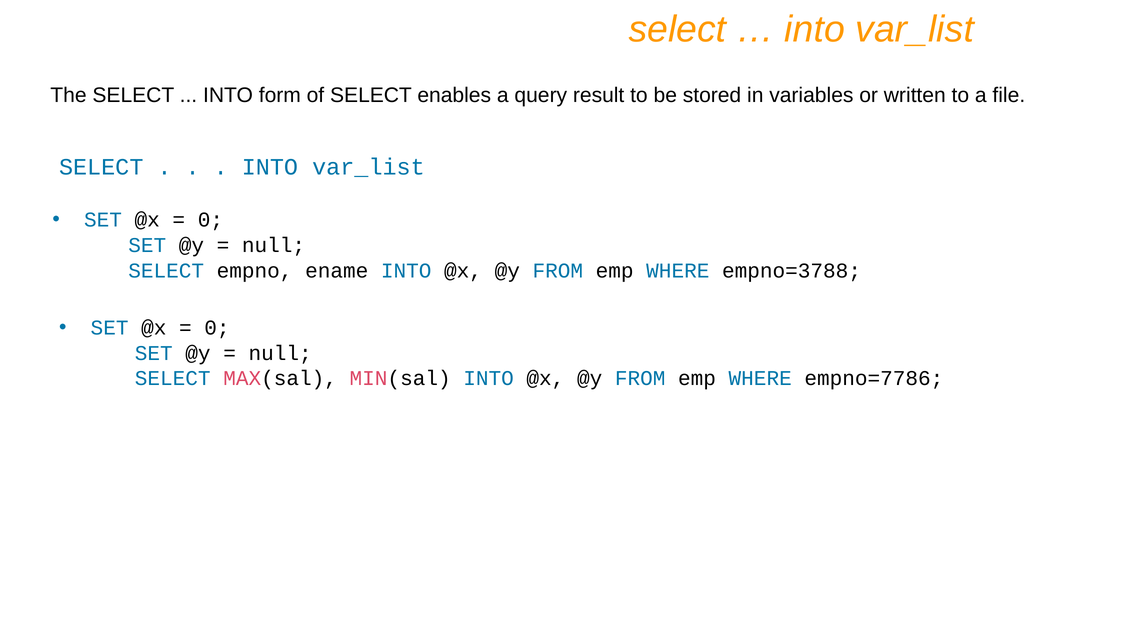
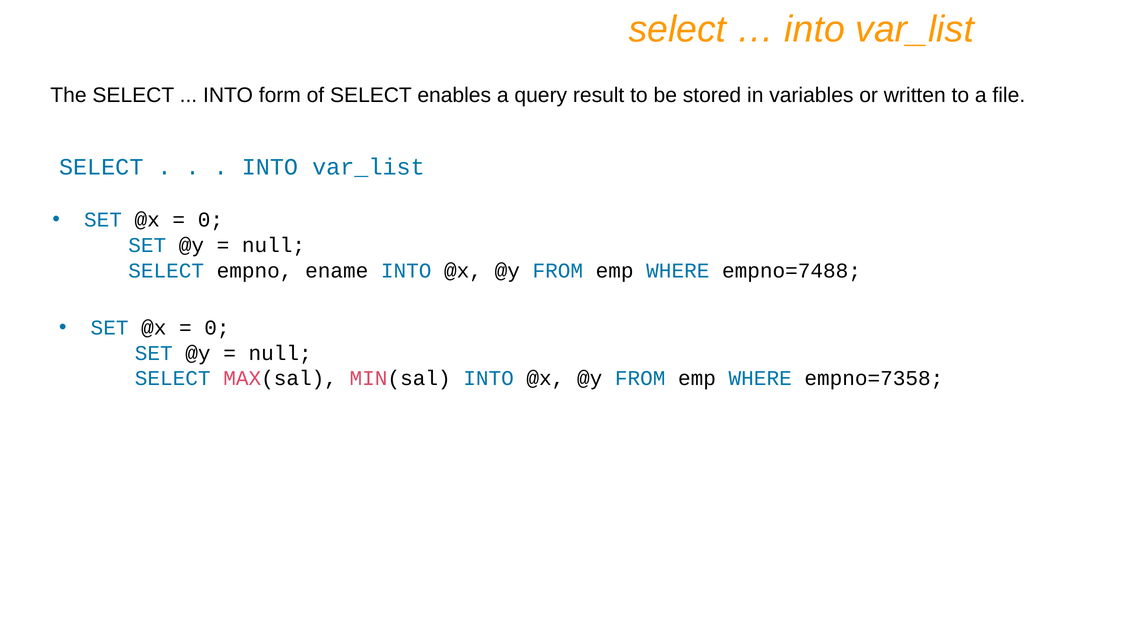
empno=3788: empno=3788 -> empno=7488
empno=7786: empno=7786 -> empno=7358
